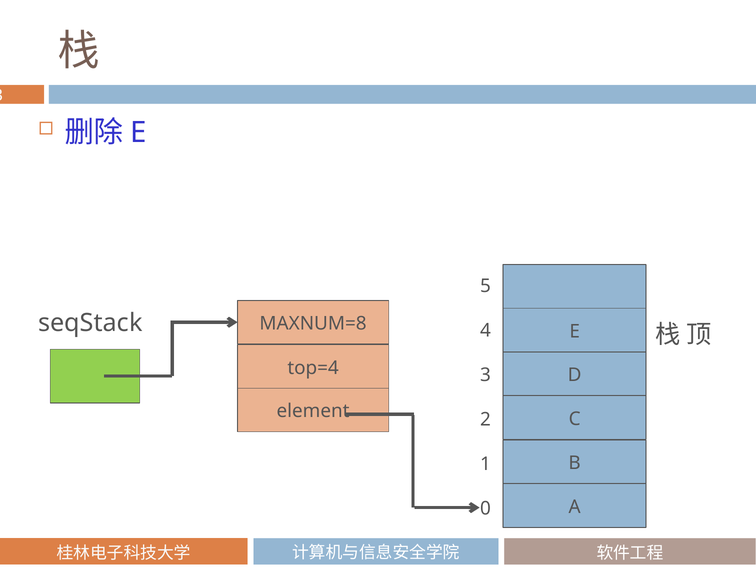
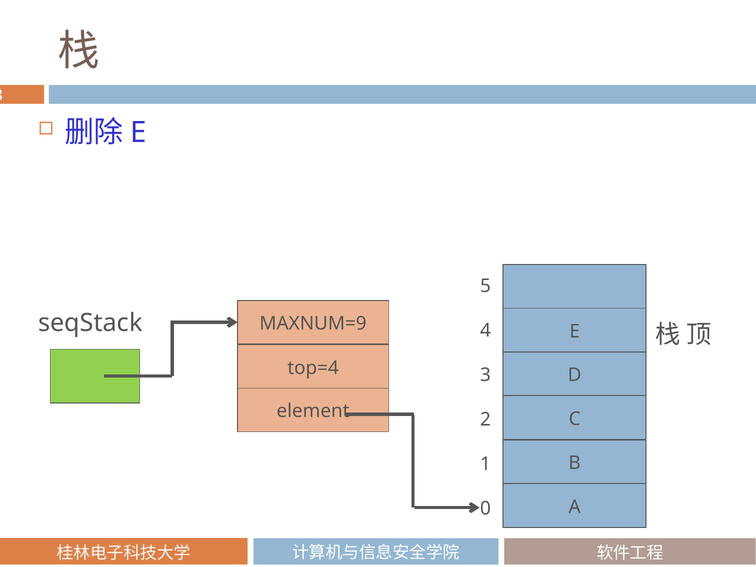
MAXNUM=8: MAXNUM=8 -> MAXNUM=9
